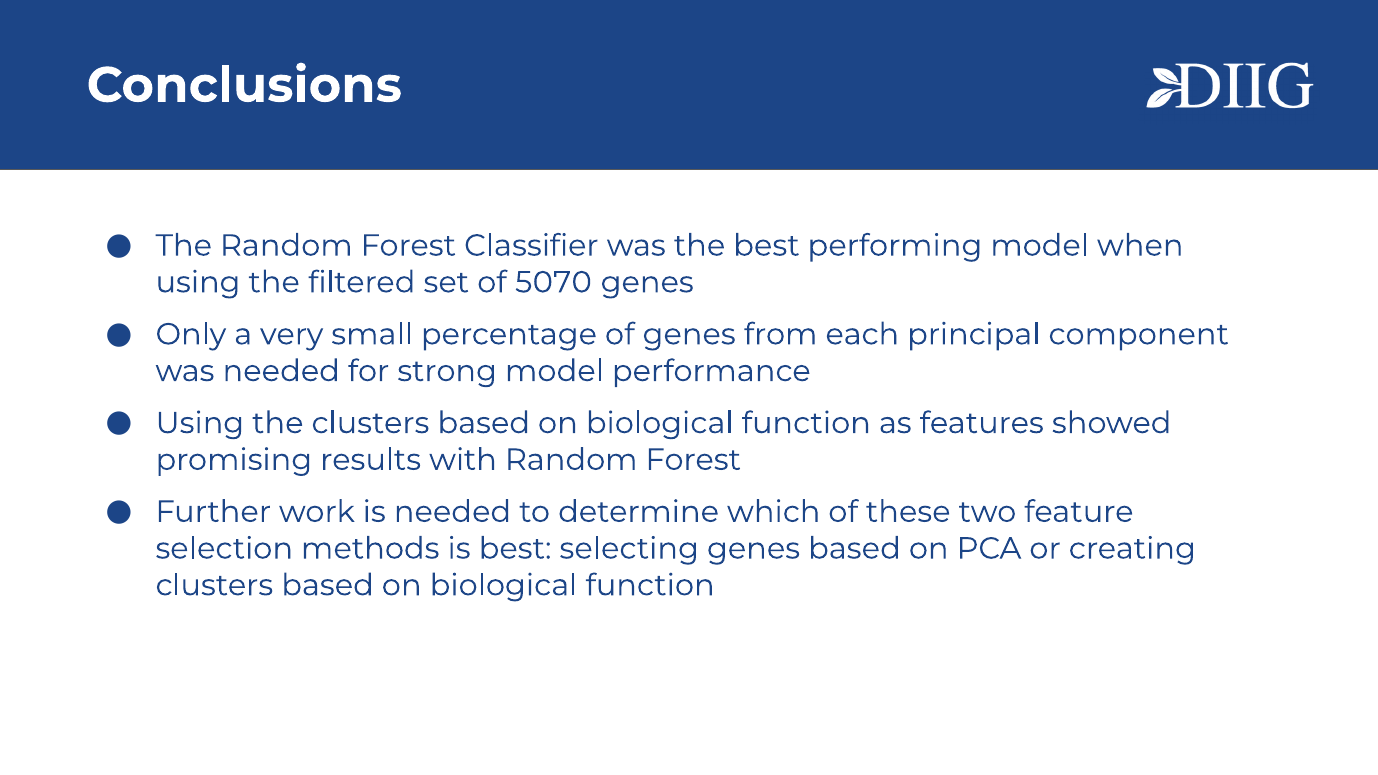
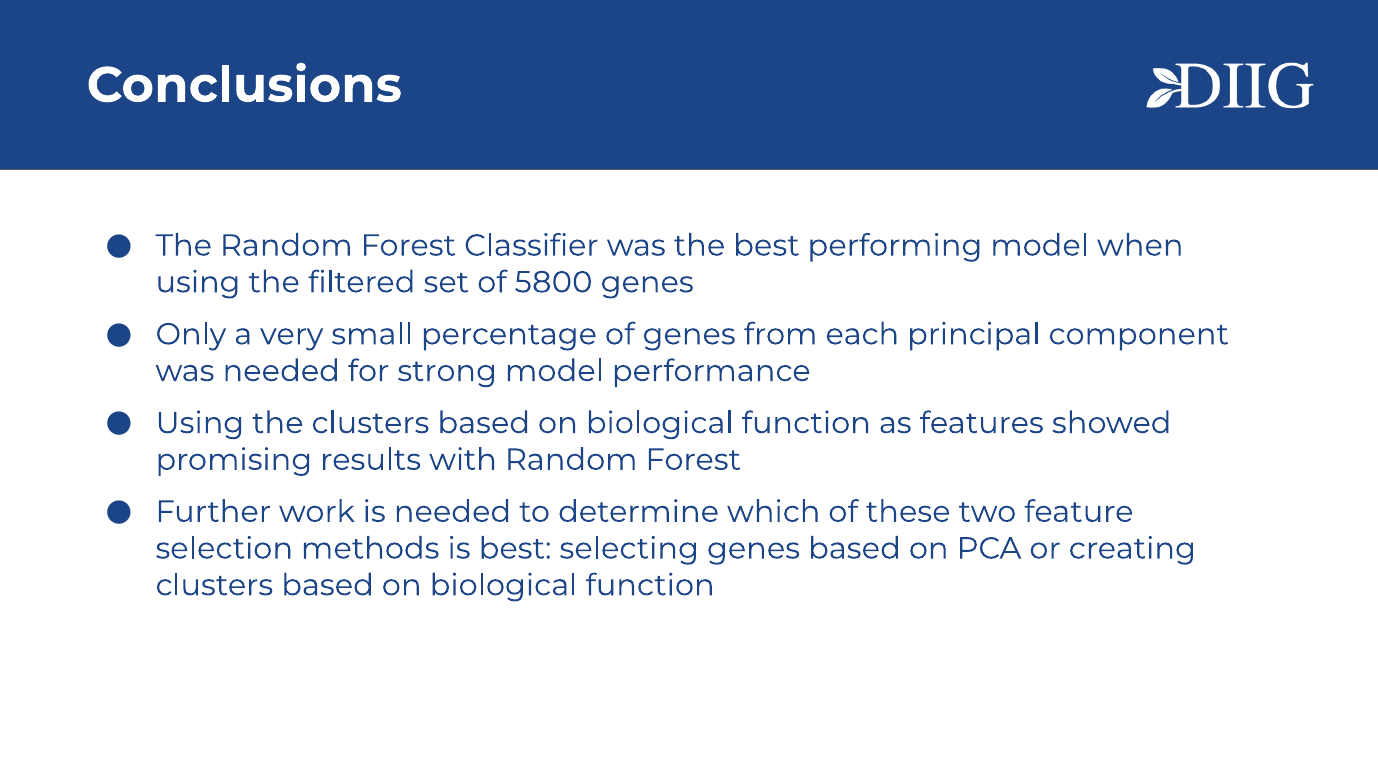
5070: 5070 -> 5800
